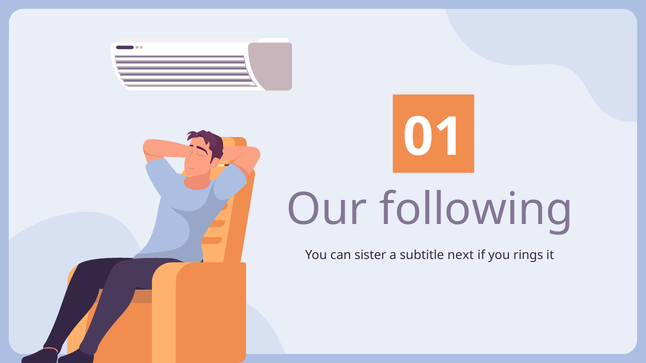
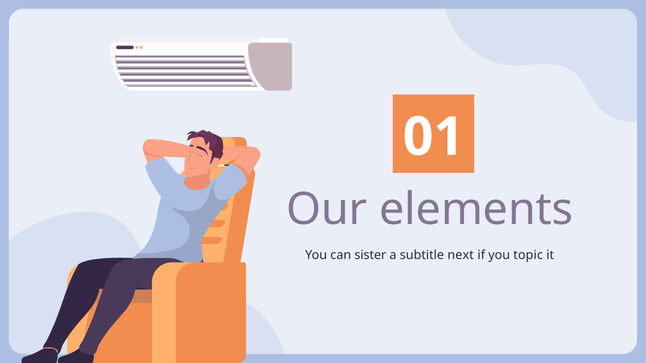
following: following -> elements
rings: rings -> topic
